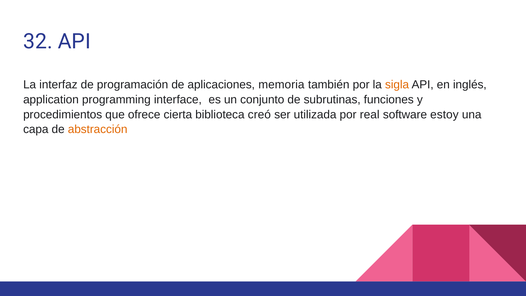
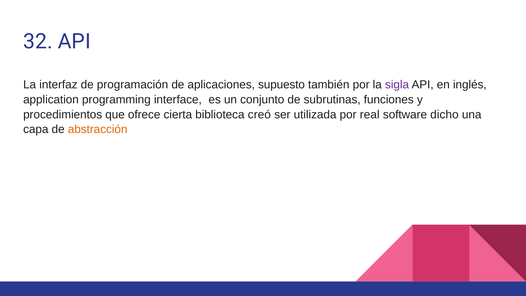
memoria: memoria -> supuesto
sigla colour: orange -> purple
estoy: estoy -> dicho
